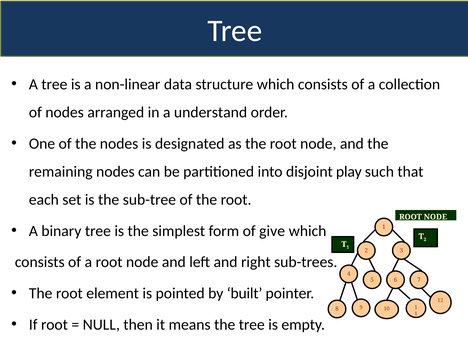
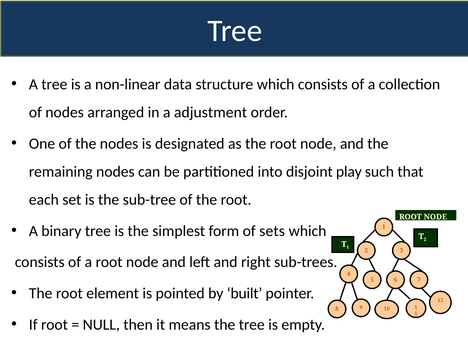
understand: understand -> adjustment
give: give -> sets
